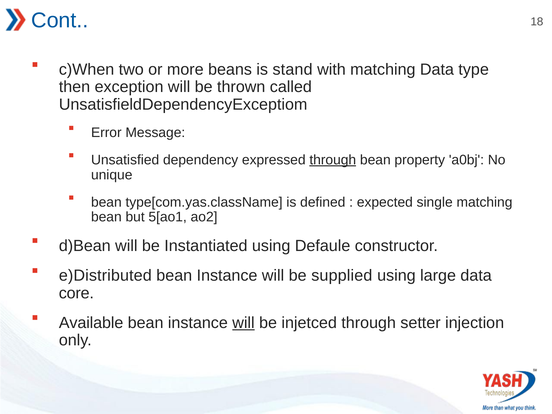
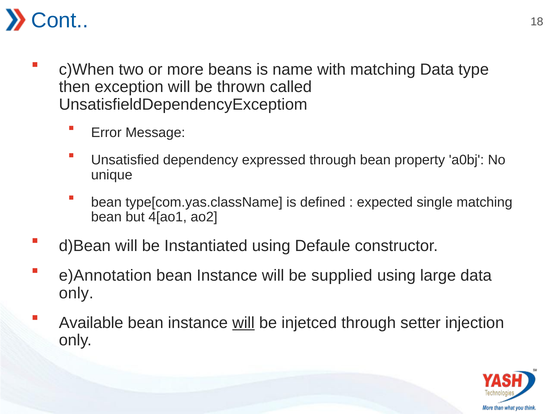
stand: stand -> name
through at (333, 160) underline: present -> none
5[ao1: 5[ao1 -> 4[ao1
e)Distributed: e)Distributed -> e)Annotation
core at (76, 293): core -> only
